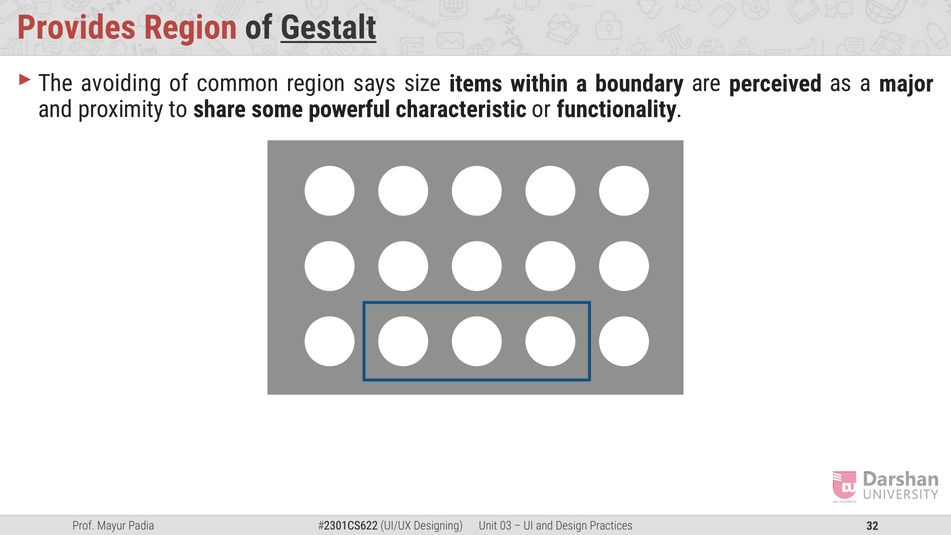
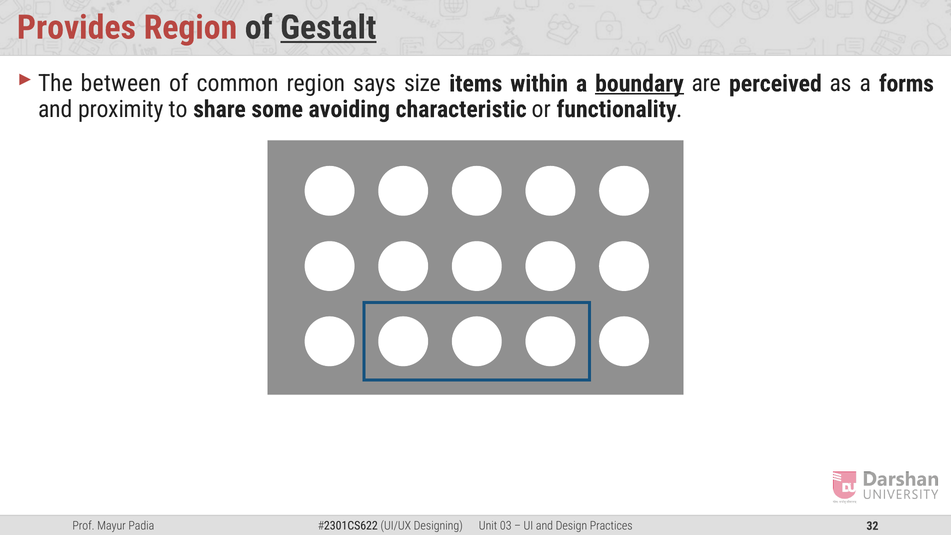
avoiding: avoiding -> between
boundary underline: none -> present
major: major -> forms
powerful: powerful -> avoiding
